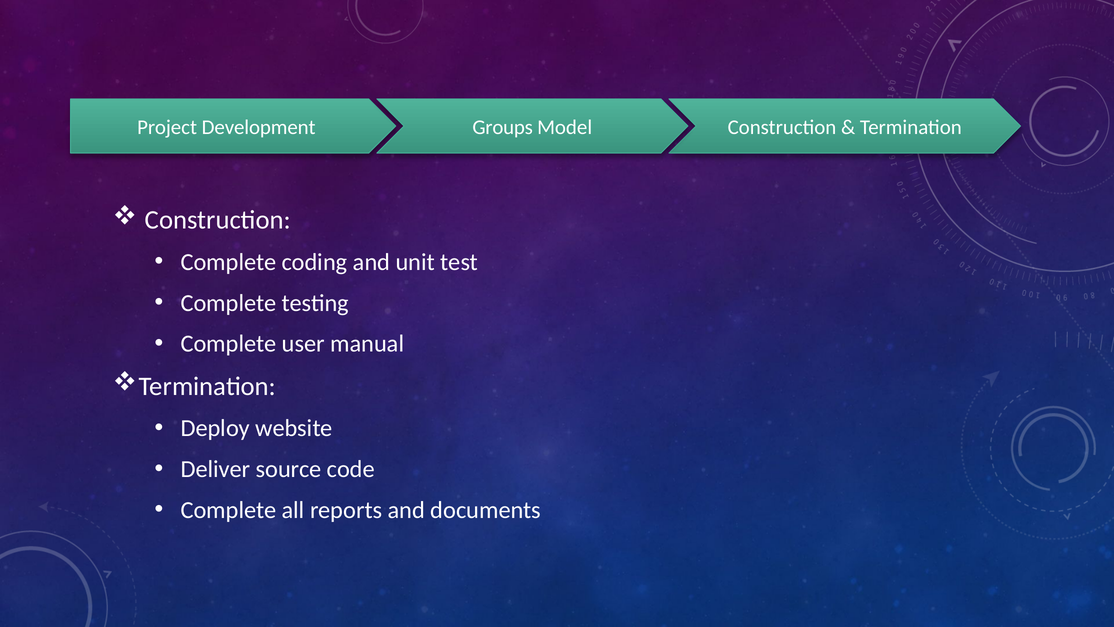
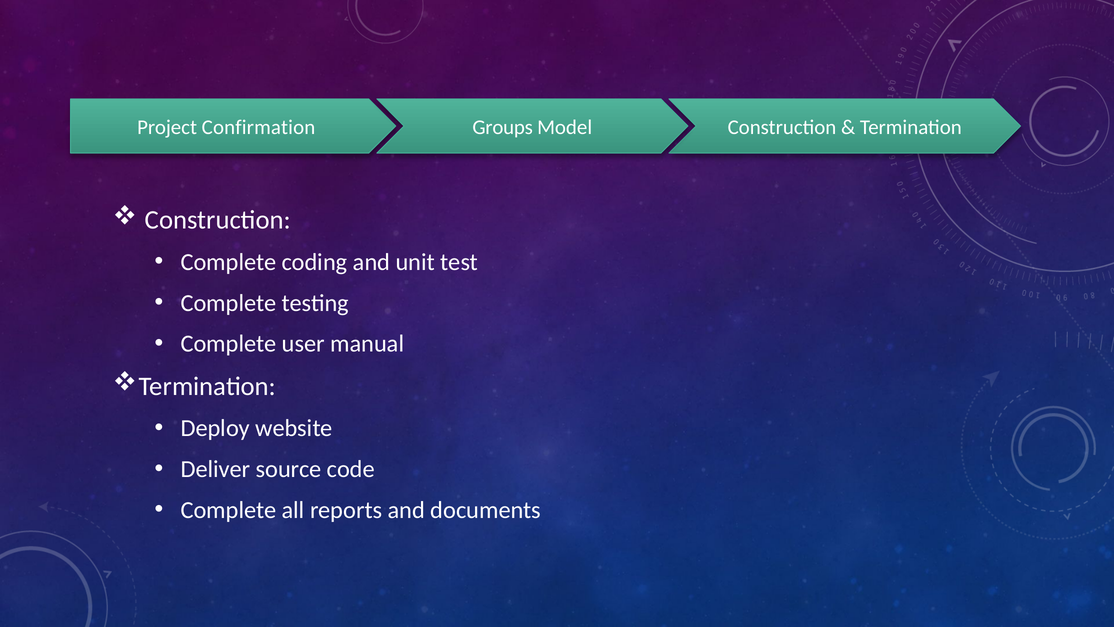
Development: Development -> Confirmation
